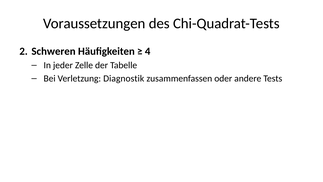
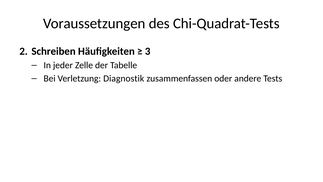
Schweren: Schweren -> Schreiben
4: 4 -> 3
